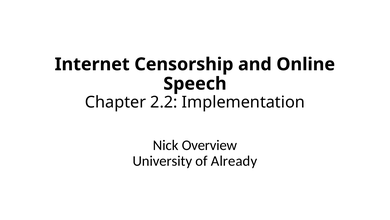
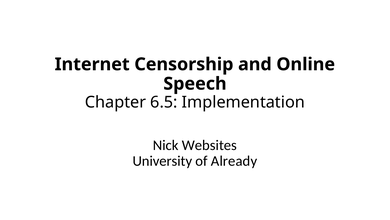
2.2: 2.2 -> 6.5
Overview: Overview -> Websites
